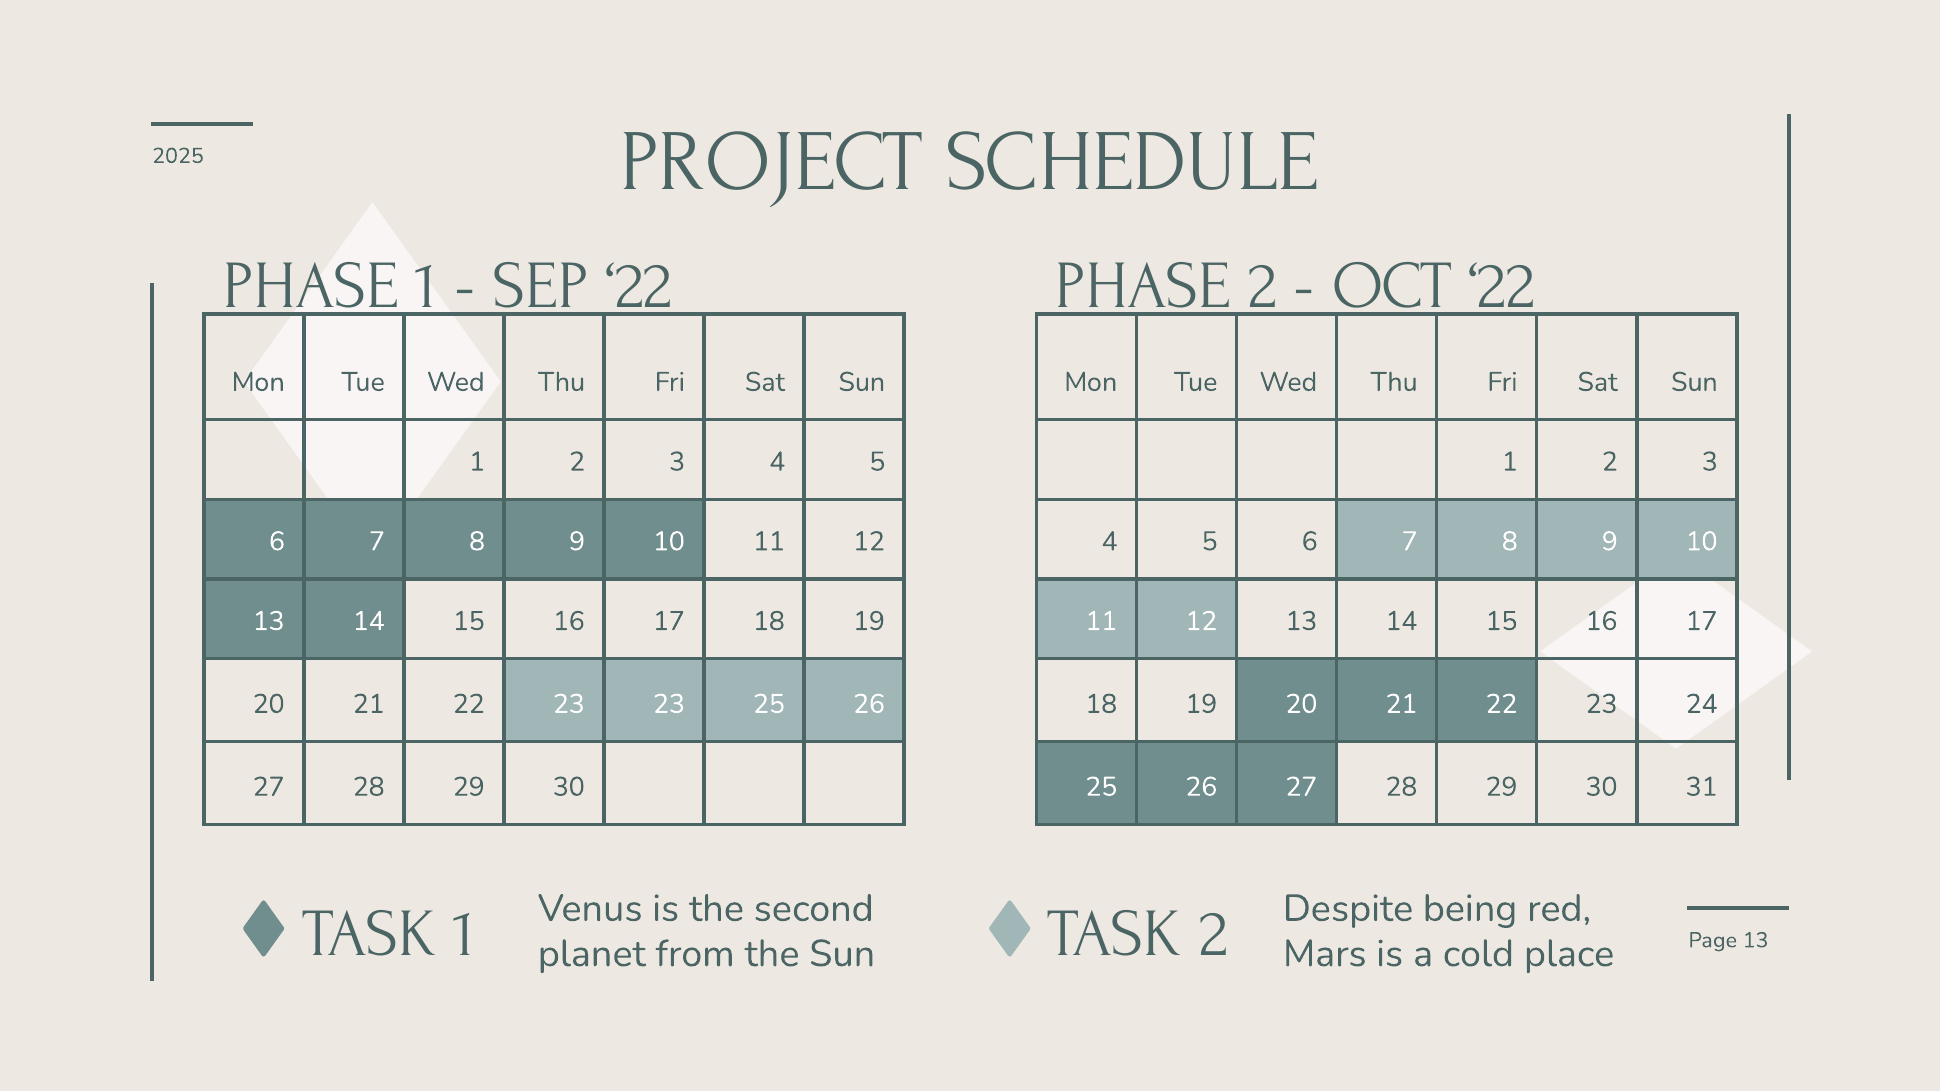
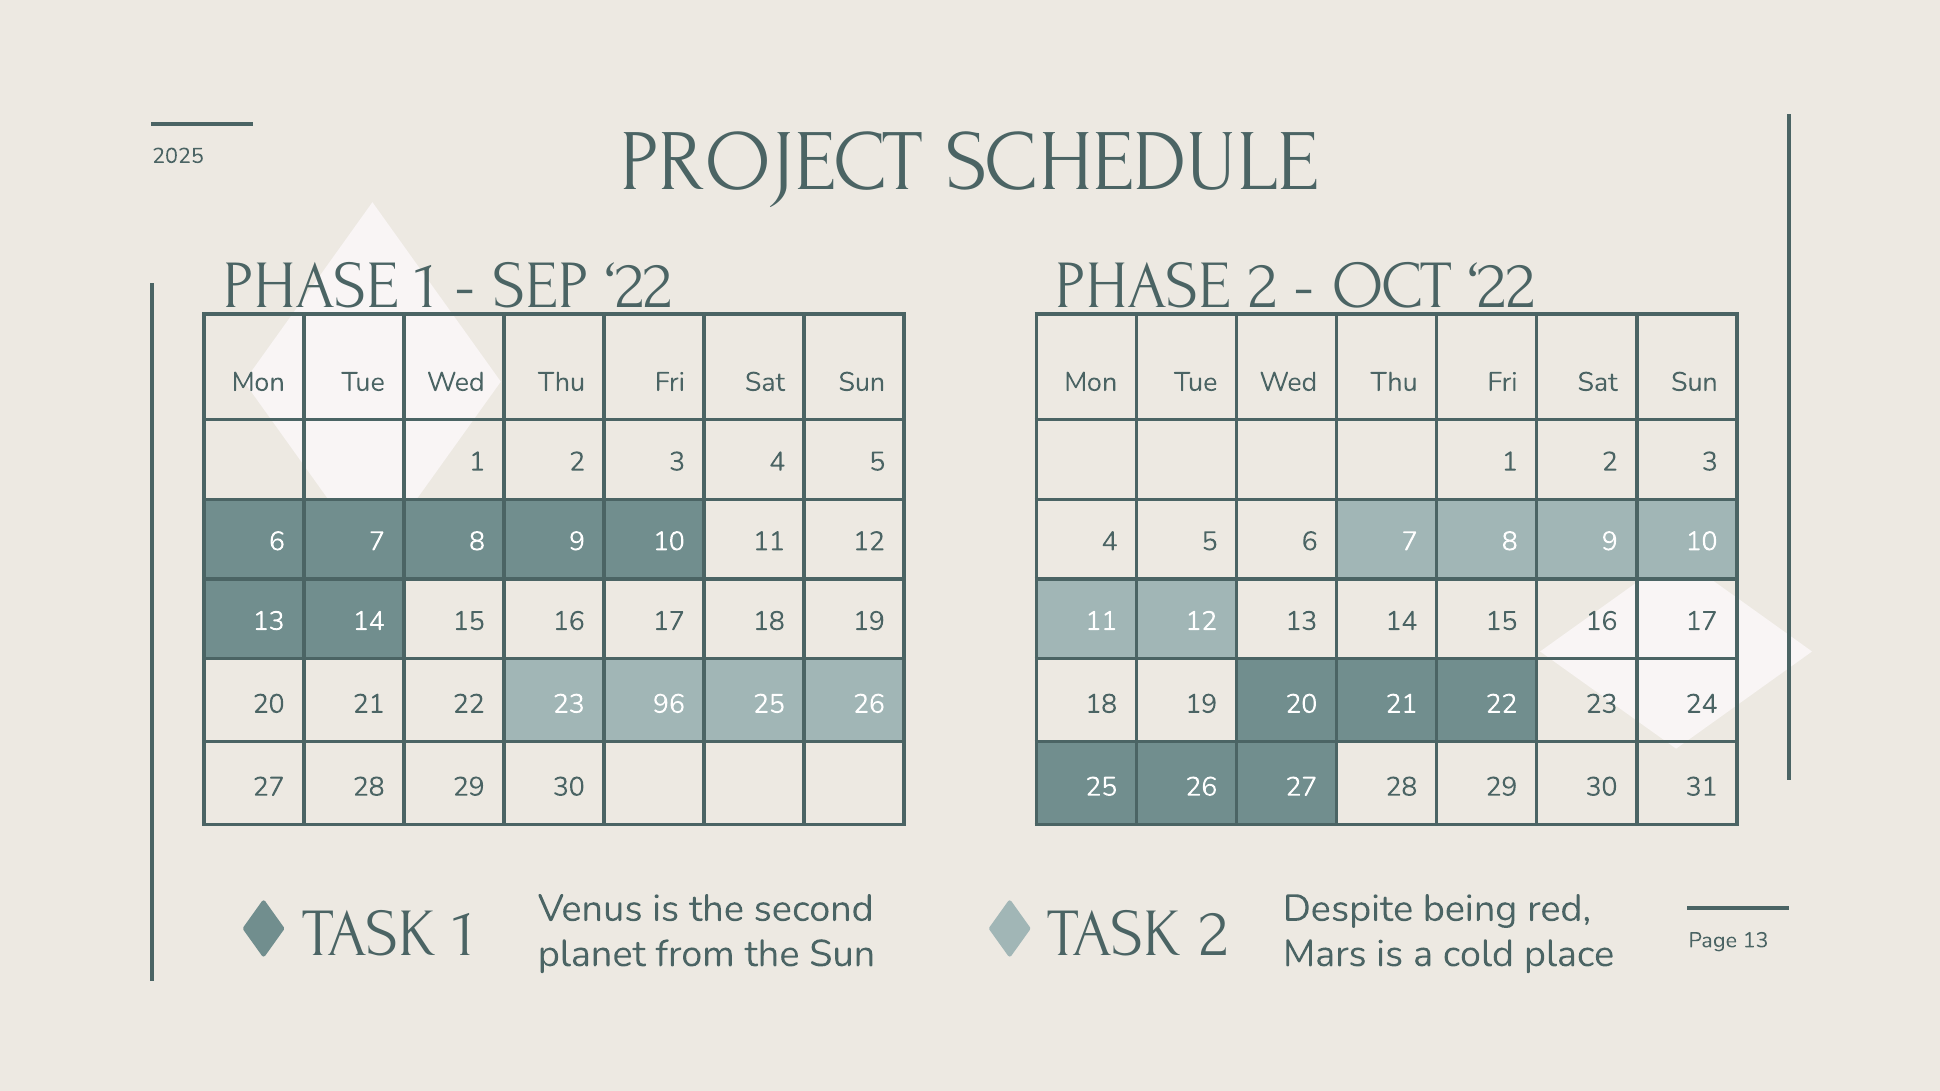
23 23: 23 -> 96
